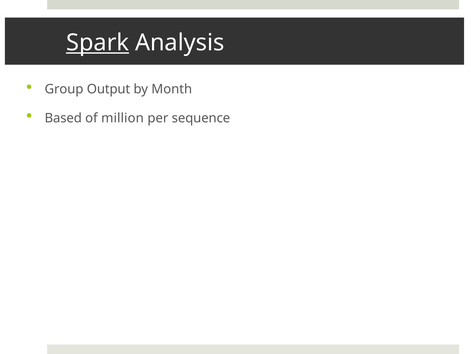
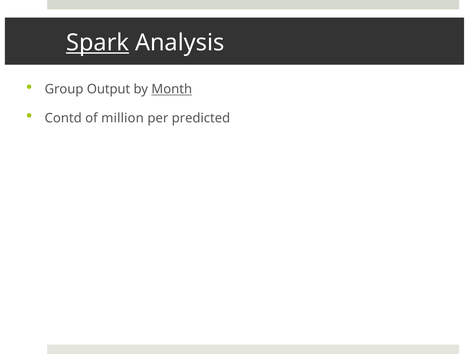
Month underline: none -> present
Based: Based -> Contd
sequence: sequence -> predicted
